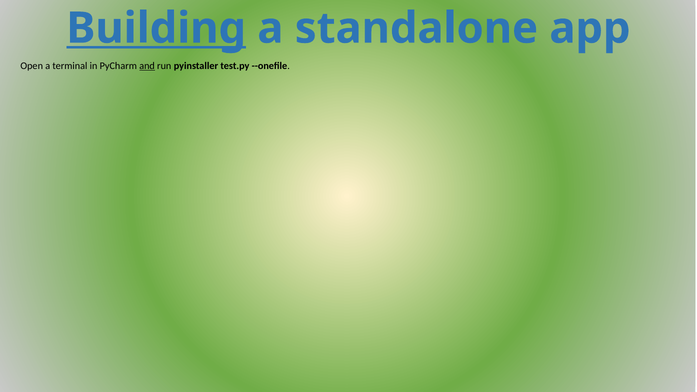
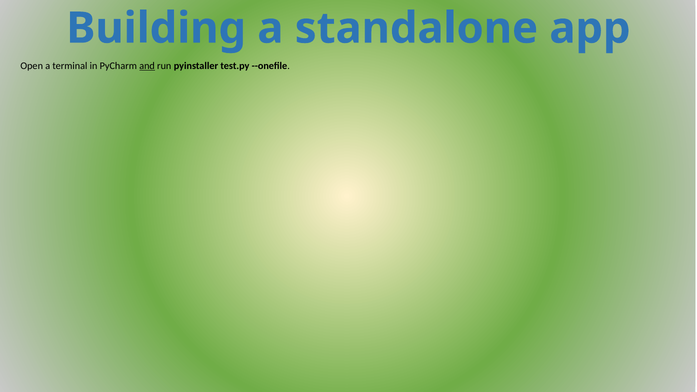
Building underline: present -> none
